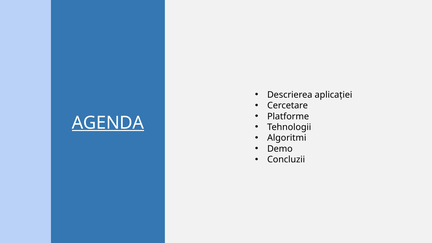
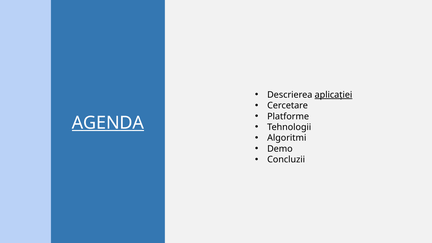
aplicației underline: none -> present
